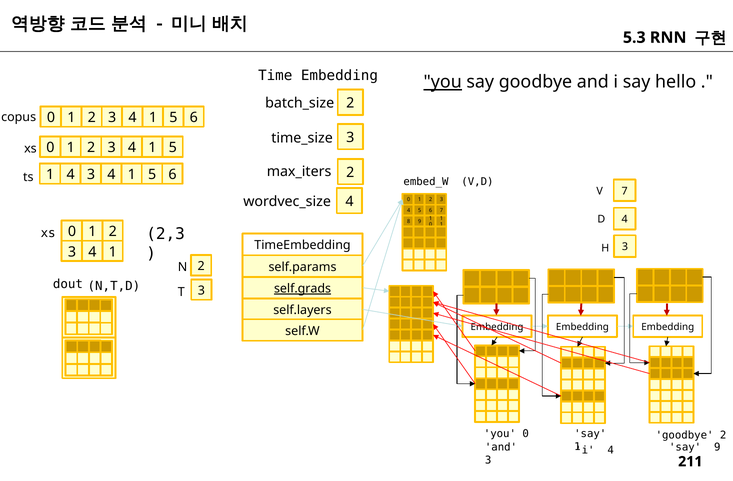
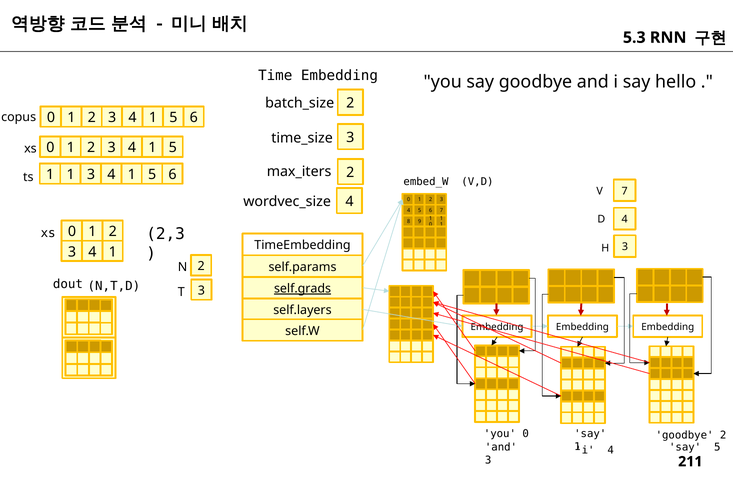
you at (443, 82) underline: present -> none
ts 1 4: 4 -> 1
say 9: 9 -> 5
